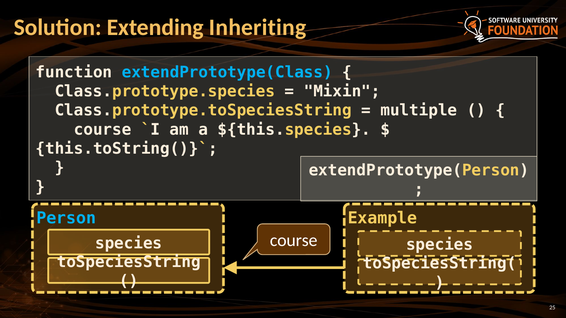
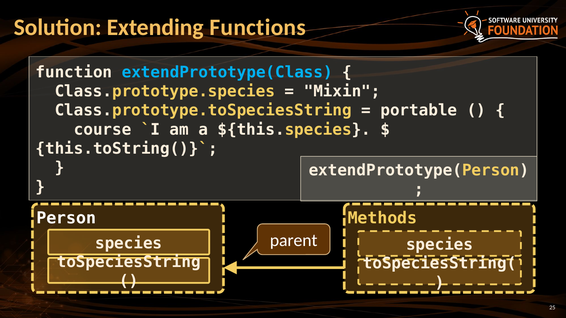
Inheriting: Inheriting -> Functions
multiple: multiple -> portable
Person colour: light blue -> white
Example: Example -> Methods
course at (294, 241): course -> parent
